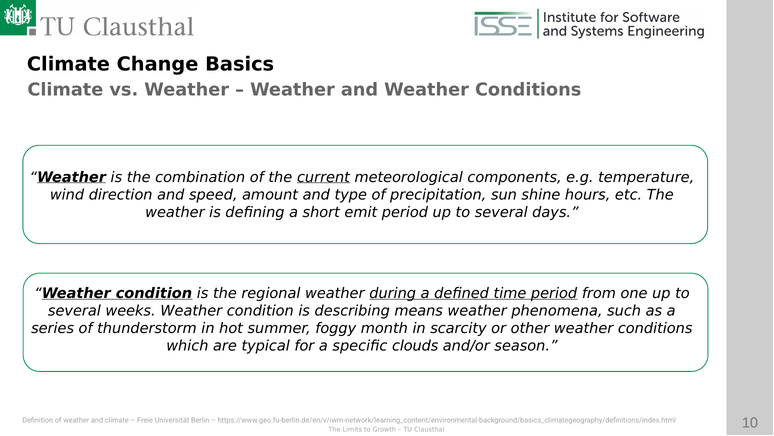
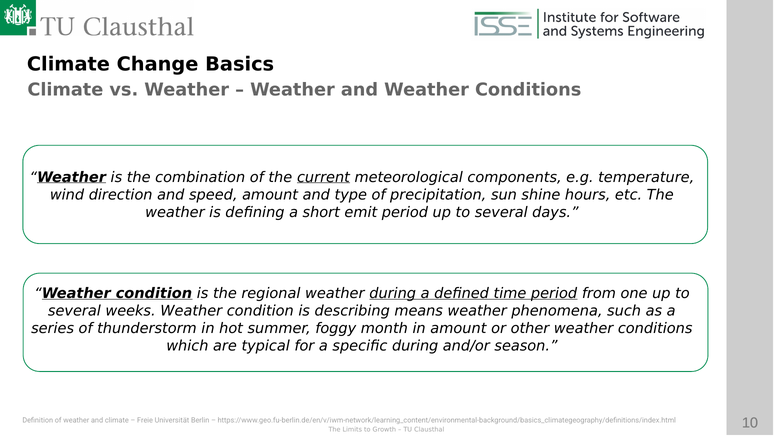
in scarcity: scarcity -> amount
specific clouds: clouds -> during
